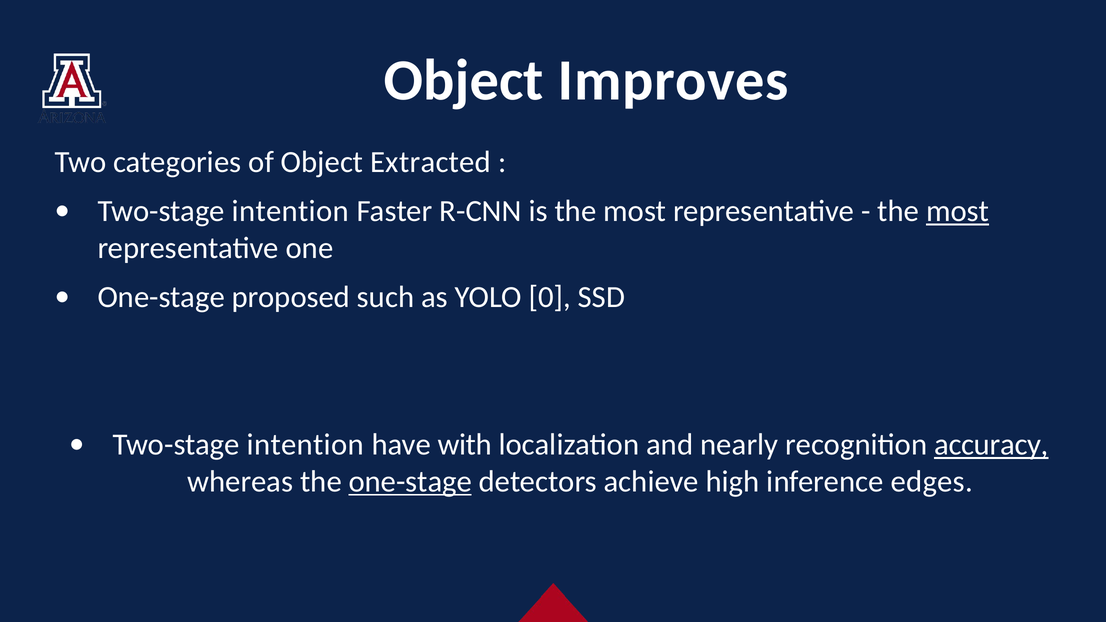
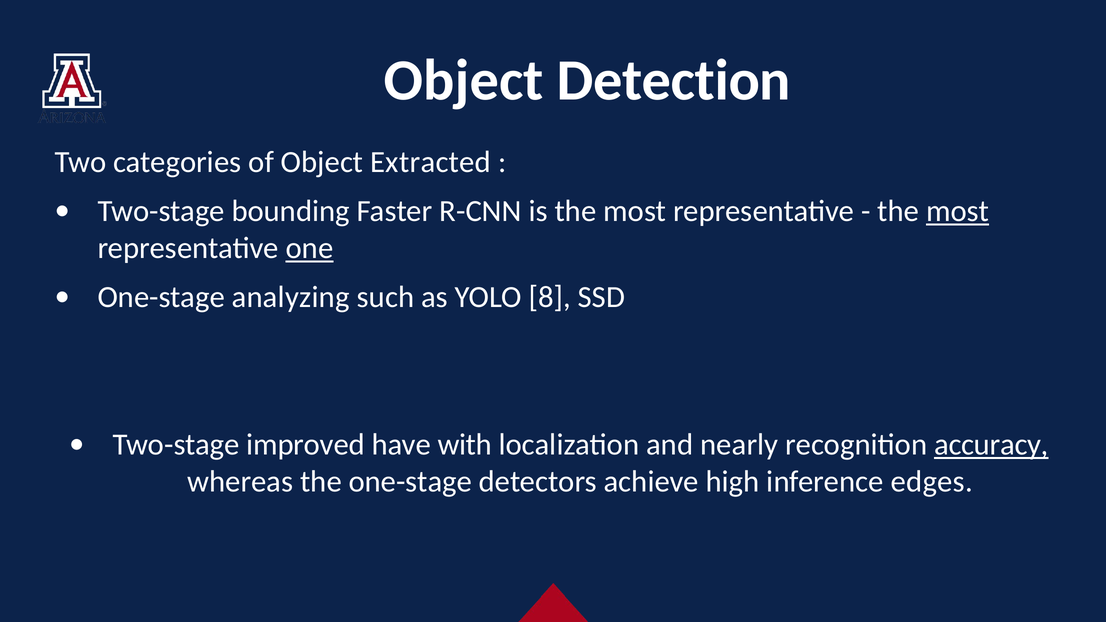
Improves: Improves -> Detection
intention at (290, 211): intention -> bounding
one underline: none -> present
proposed: proposed -> analyzing
0: 0 -> 8
intention at (305, 445): intention -> improved
one-stage at (410, 482) underline: present -> none
